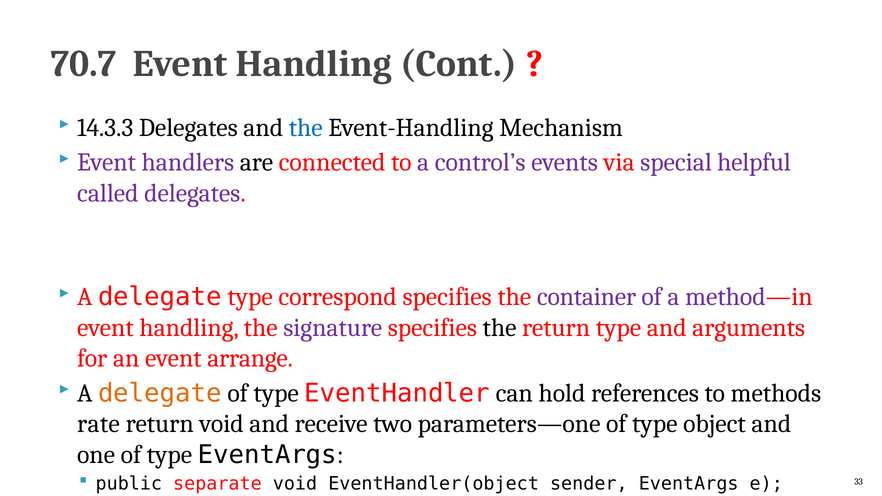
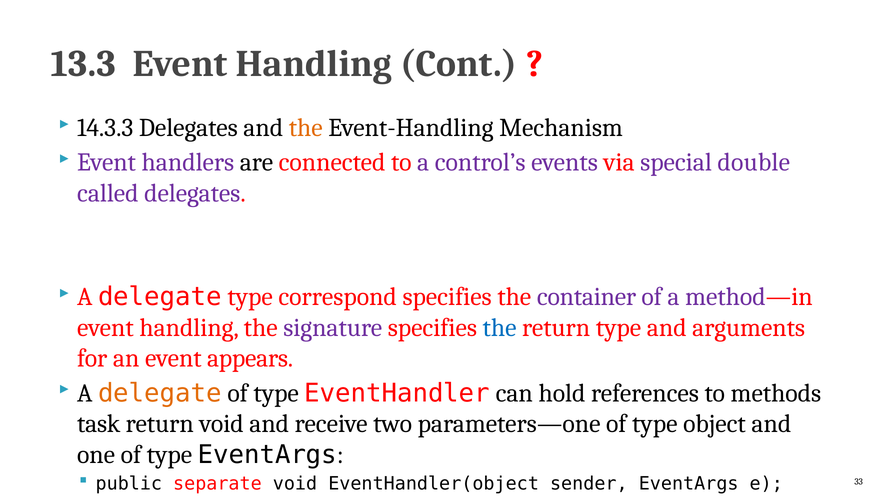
70.7: 70.7 -> 13.3
the at (306, 128) colour: blue -> orange
helpful: helpful -> double
the at (500, 328) colour: black -> blue
arrange: arrange -> appears
rate: rate -> task
